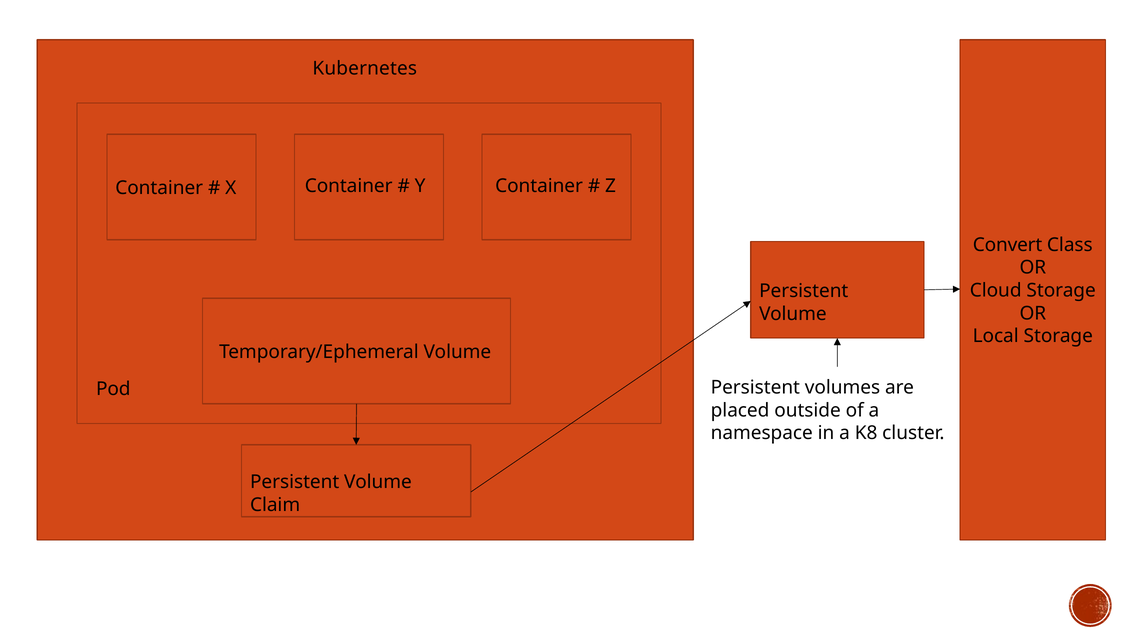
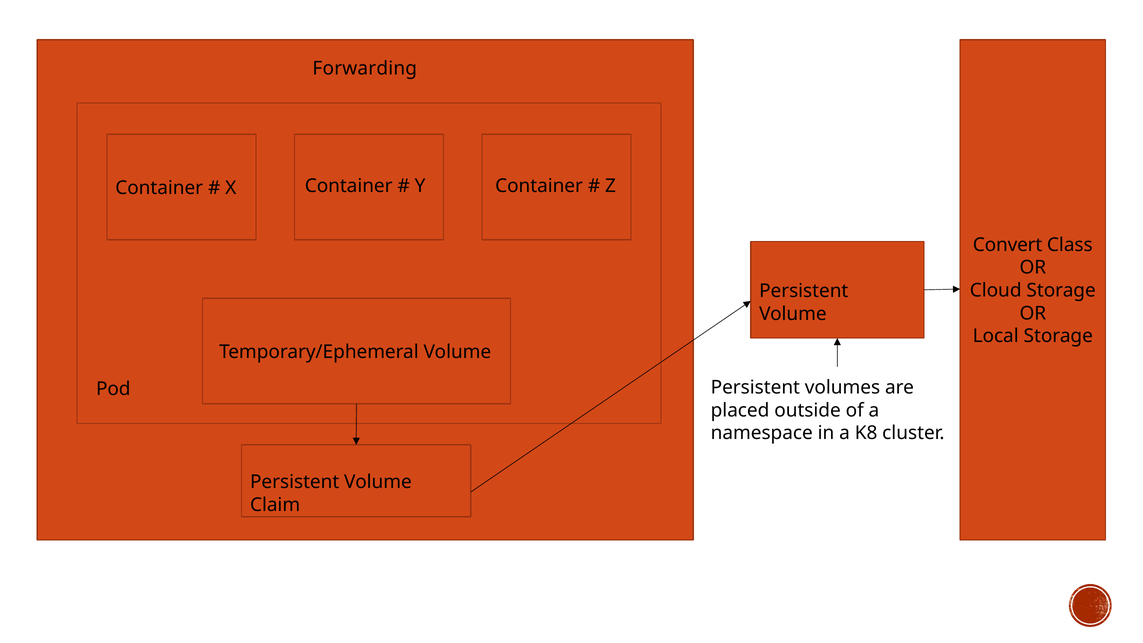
Kubernetes: Kubernetes -> Forwarding
